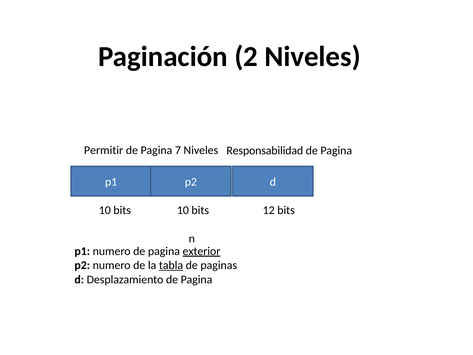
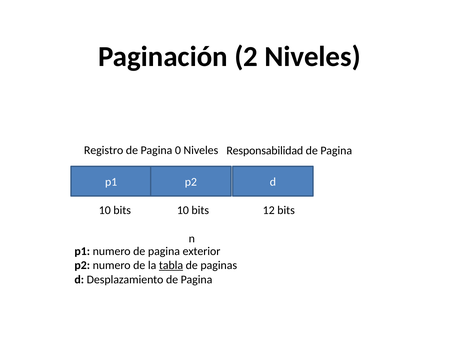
Permitir: Permitir -> Registro
7: 7 -> 0
exterior underline: present -> none
